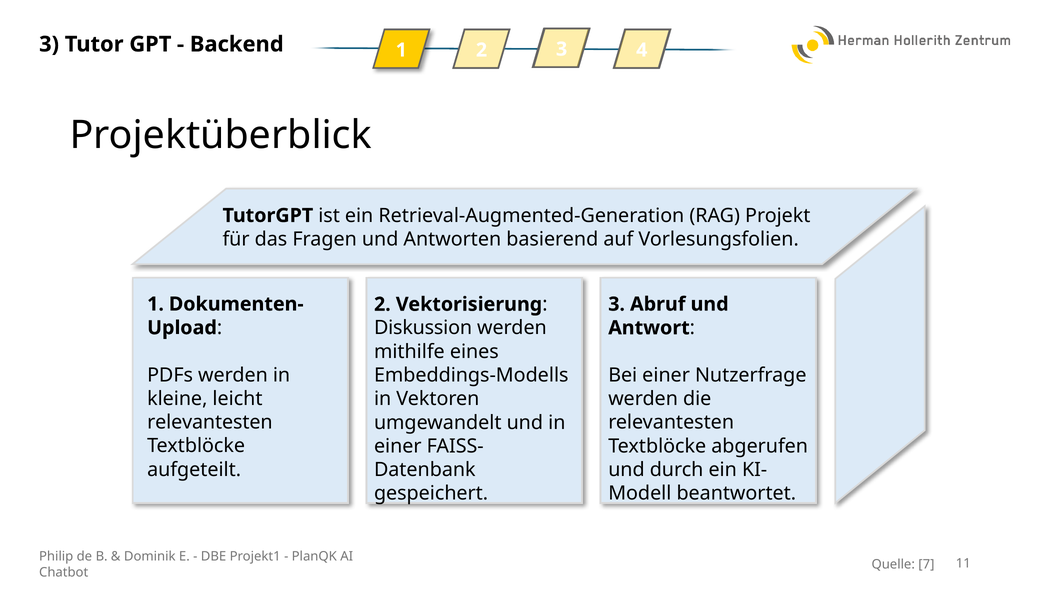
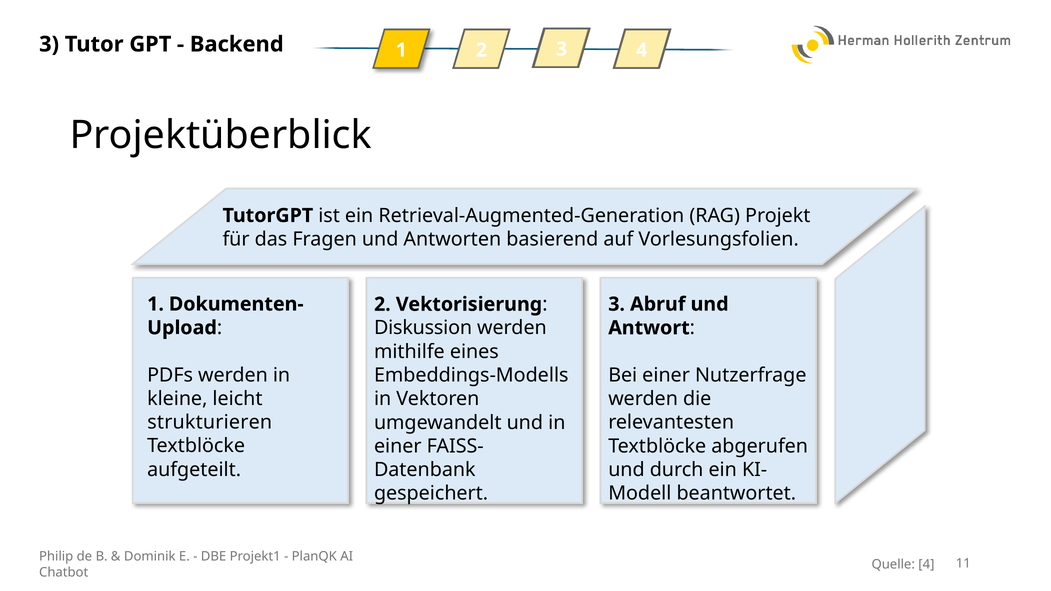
relevantesten at (210, 422): relevantesten -> strukturieren
Quelle 7: 7 -> 4
